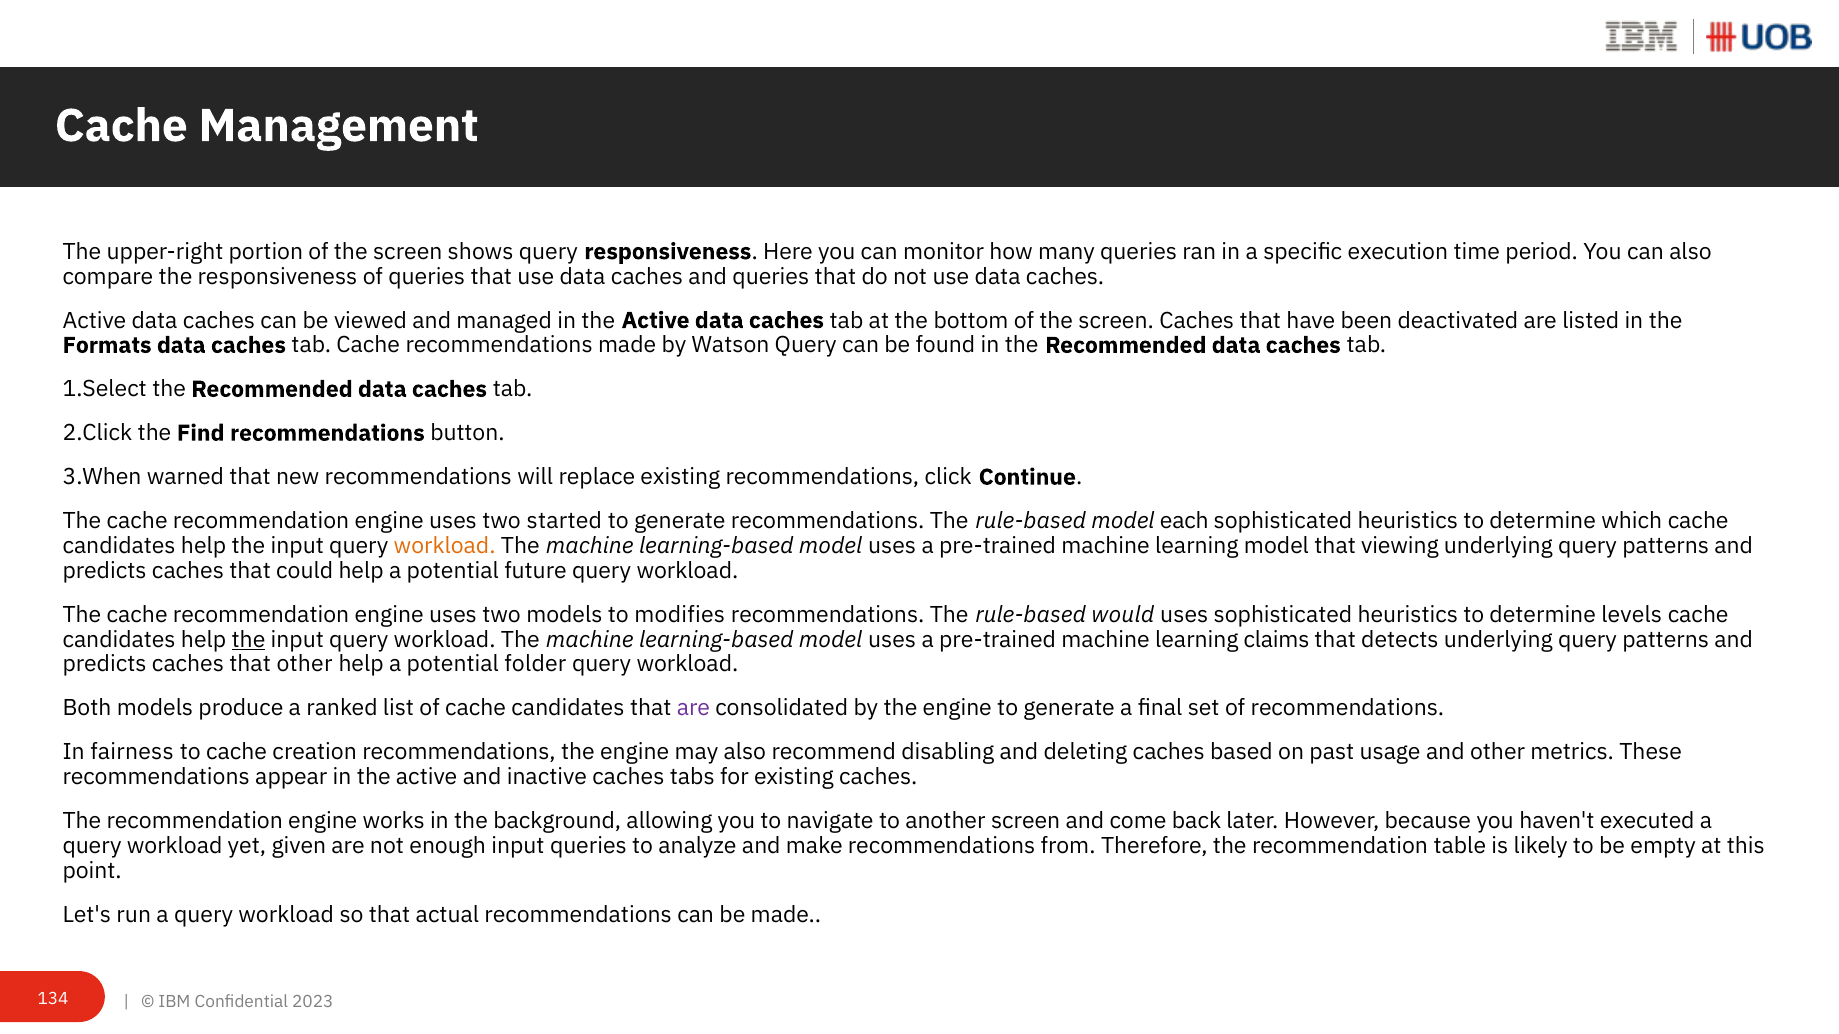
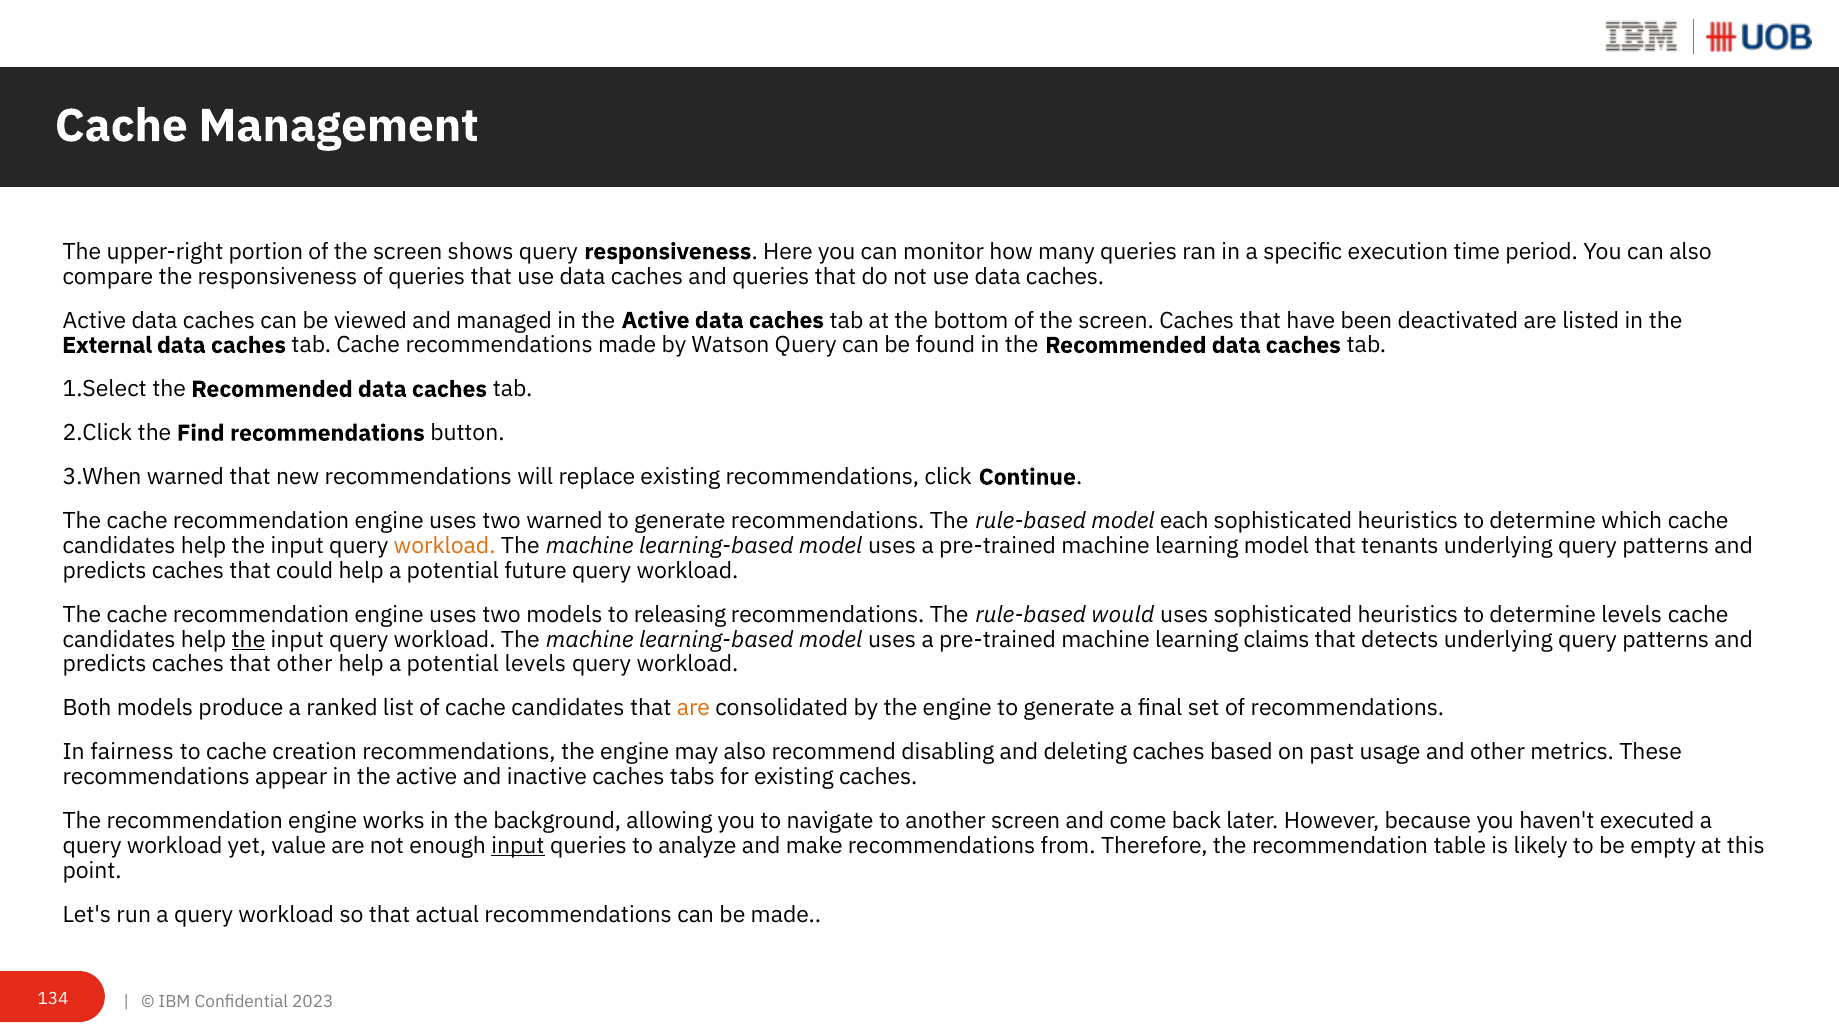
Formats: Formats -> External
two started: started -> warned
viewing: viewing -> tenants
modifies: modifies -> releasing
potential folder: folder -> levels
are at (693, 709) colour: purple -> orange
given: given -> value
input at (518, 846) underline: none -> present
